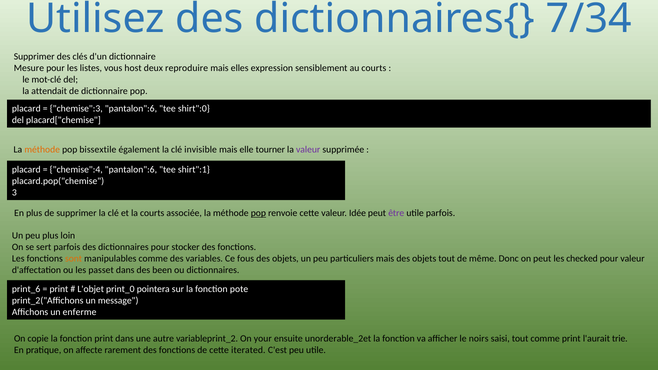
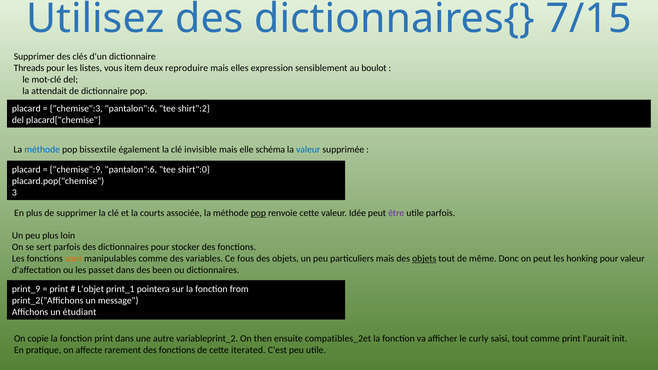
7/34: 7/34 -> 7/15
Mesure: Mesure -> Threads
host: host -> item
au courts: courts -> boulot
shirt":0: shirt":0 -> shirt":2
méthode at (42, 150) colour: orange -> blue
tourner: tourner -> schéma
valeur at (308, 150) colour: purple -> blue
chemise":4: chemise":4 -> chemise":9
shirt":1: shirt":1 -> shirt":0
objets at (424, 259) underline: none -> present
checked: checked -> honking
print_6: print_6 -> print_9
print_0: print_0 -> print_1
pote: pote -> from
enferme: enferme -> étudiant
your: your -> then
unorderable_2et: unorderable_2et -> compatibles_2et
noirs: noirs -> curly
trie: trie -> init
